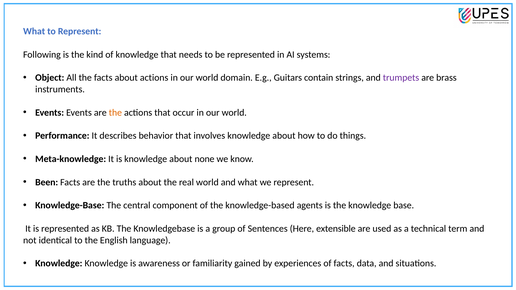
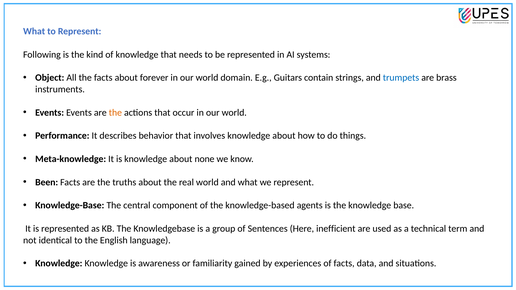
about actions: actions -> forever
trumpets colour: purple -> blue
extensible: extensible -> inefficient
